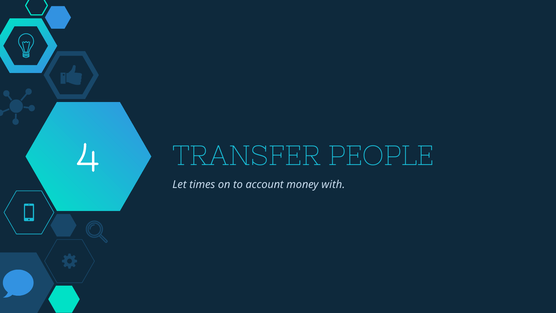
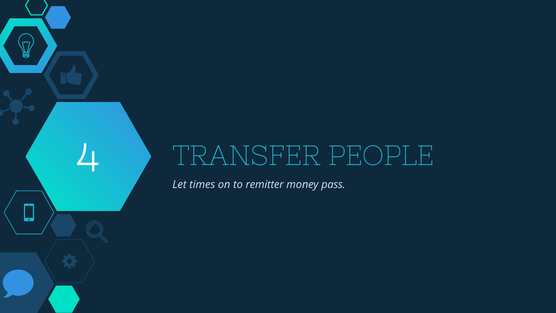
account: account -> remitter
with: with -> pass
